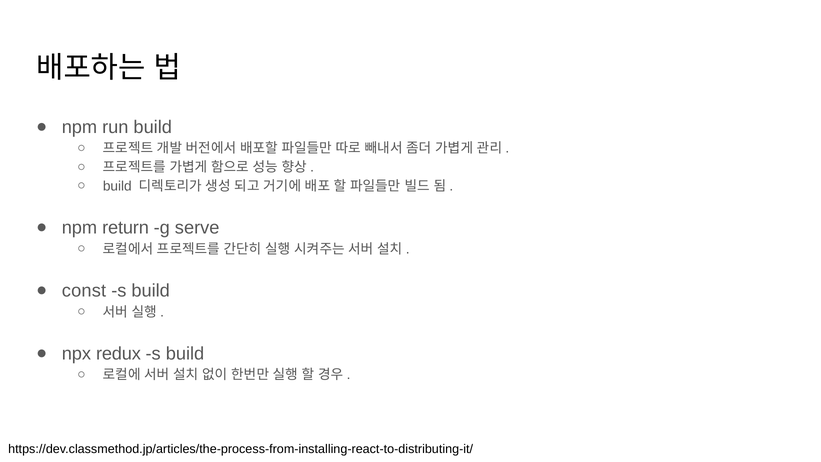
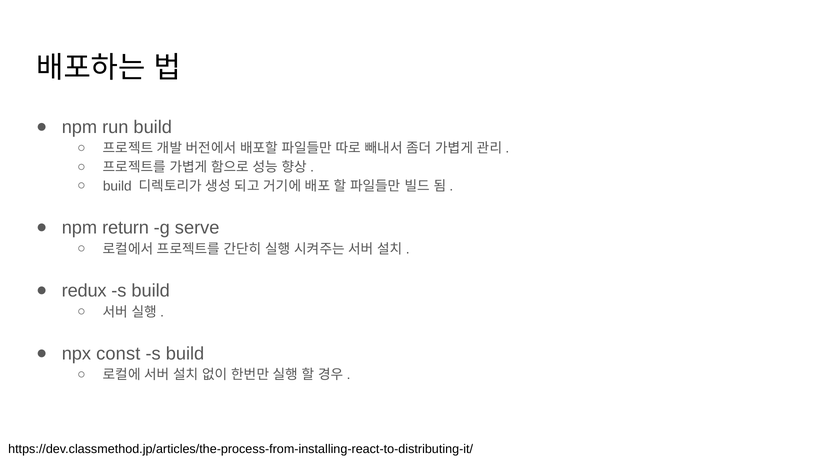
const: const -> redux
redux: redux -> const
